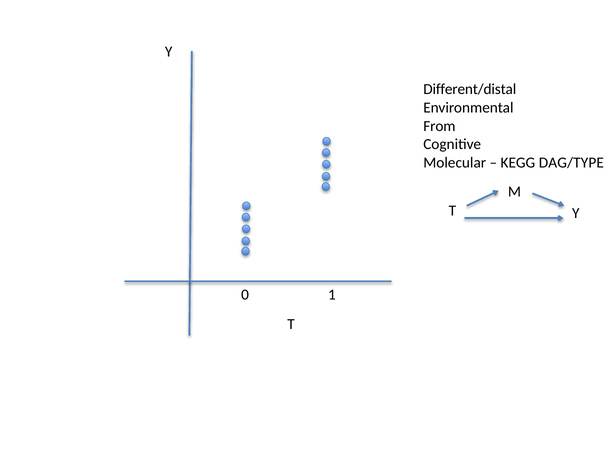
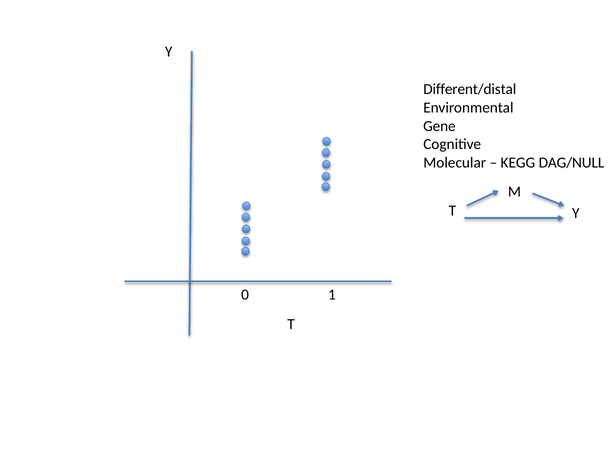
From: From -> Gene
DAG/TYPE: DAG/TYPE -> DAG/NULL
